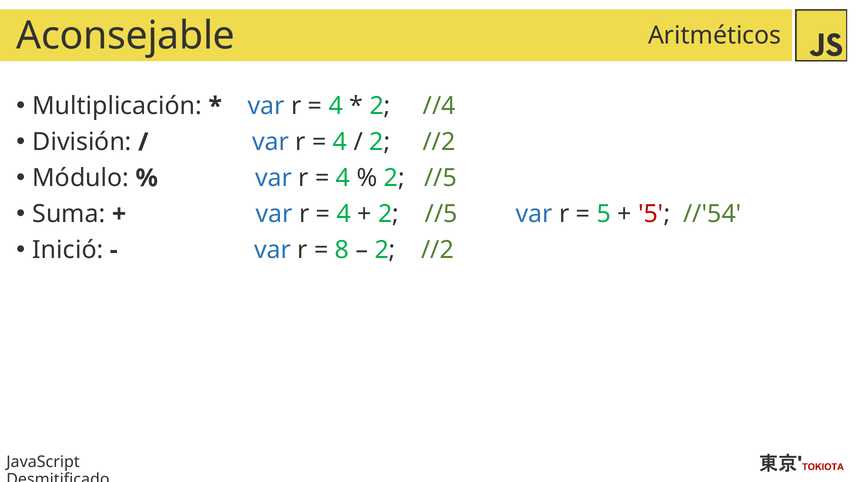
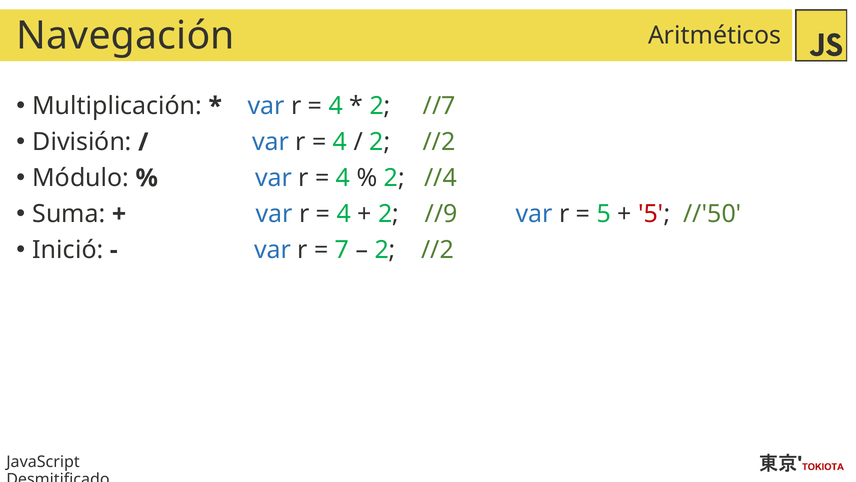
Aconsejable: Aconsejable -> Navegación
//4: //4 -> //7
//5 at (441, 178): //5 -> //4
//5 at (441, 214): //5 -> //9
//'54: //'54 -> //'50
8: 8 -> 7
